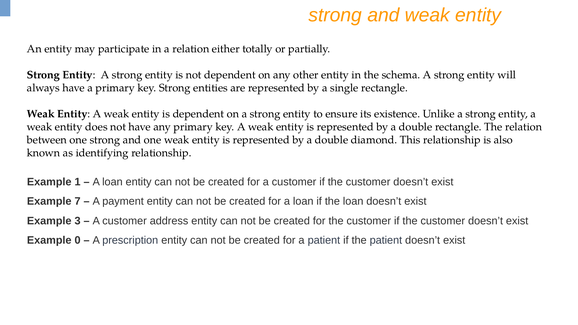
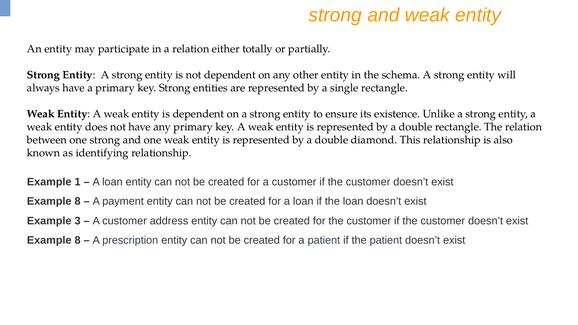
7 at (78, 201): 7 -> 8
0 at (78, 240): 0 -> 8
